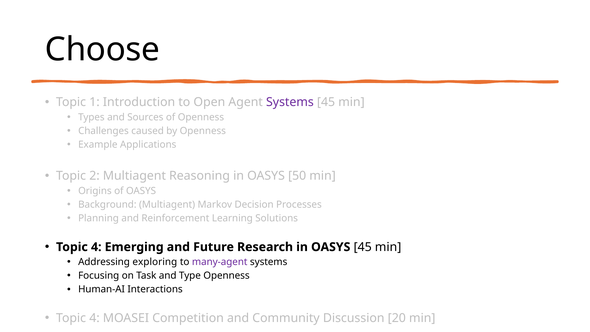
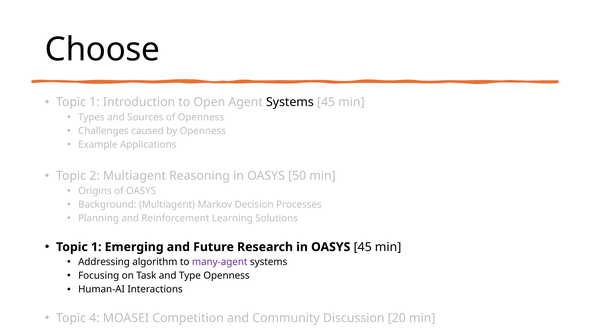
Systems at (290, 102) colour: purple -> black
4 at (96, 247): 4 -> 1
exploring: exploring -> algorithm
